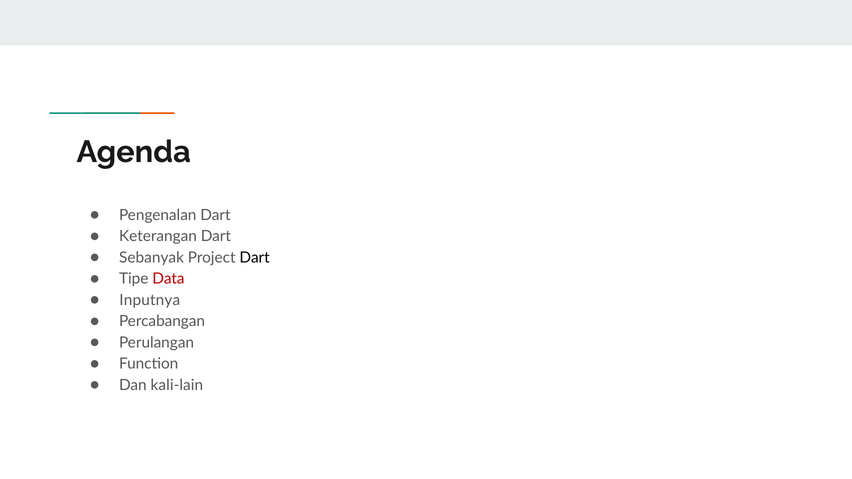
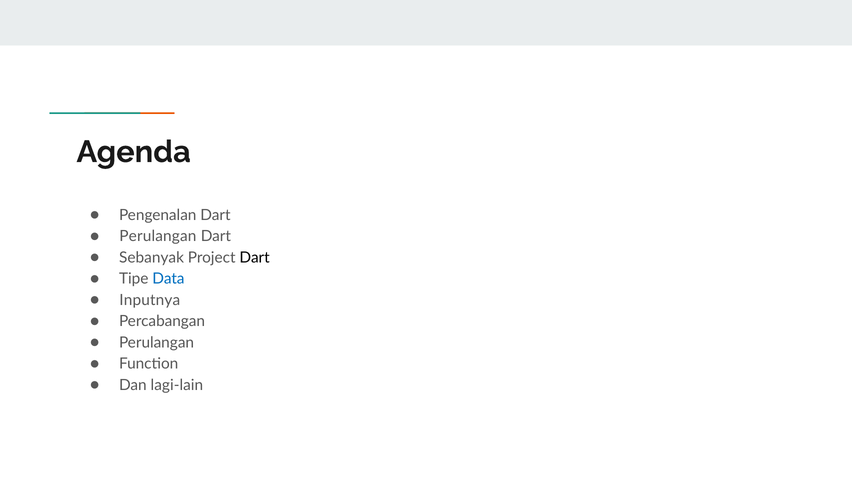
Keterangan at (158, 237): Keterangan -> Perulangan
Data colour: red -> blue
kali-lain: kali-lain -> lagi-lain
